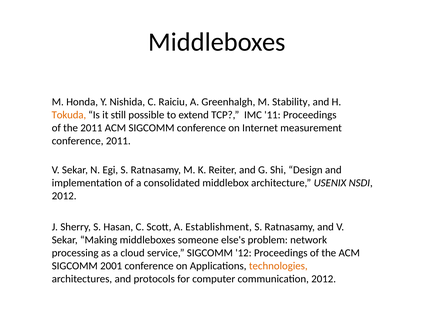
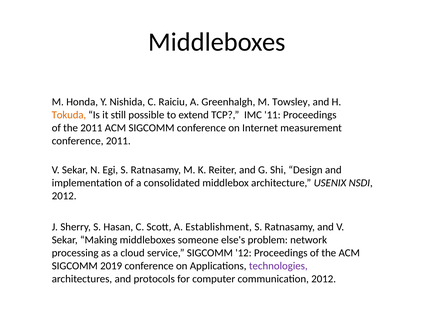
Stability: Stability -> Towsley
2001: 2001 -> 2019
technologies colour: orange -> purple
